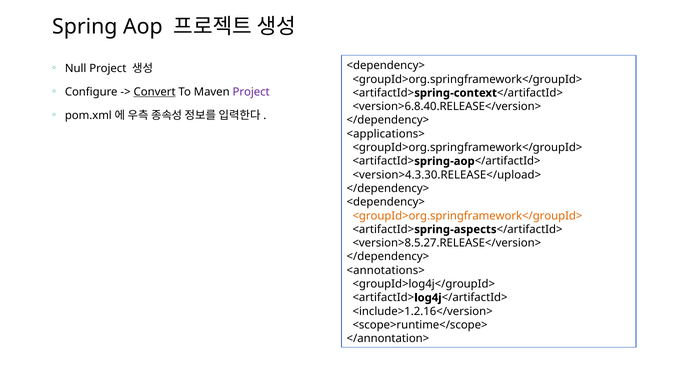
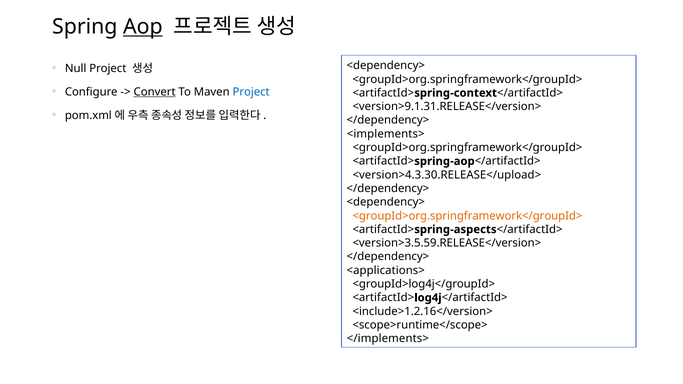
Aop underline: none -> present
Project at (251, 92) colour: purple -> blue
<version>6.8.40.RELEASE</version>: <version>6.8.40.RELEASE</version> -> <version>9.1.31.RELEASE</version>
<applications>: <applications> -> <implements>
<version>8.5.27.RELEASE</version>: <version>8.5.27.RELEASE</version> -> <version>3.5.59.RELEASE</version>
<annotations>: <annotations> -> <applications>
</annontation>: </annontation> -> </implements>
